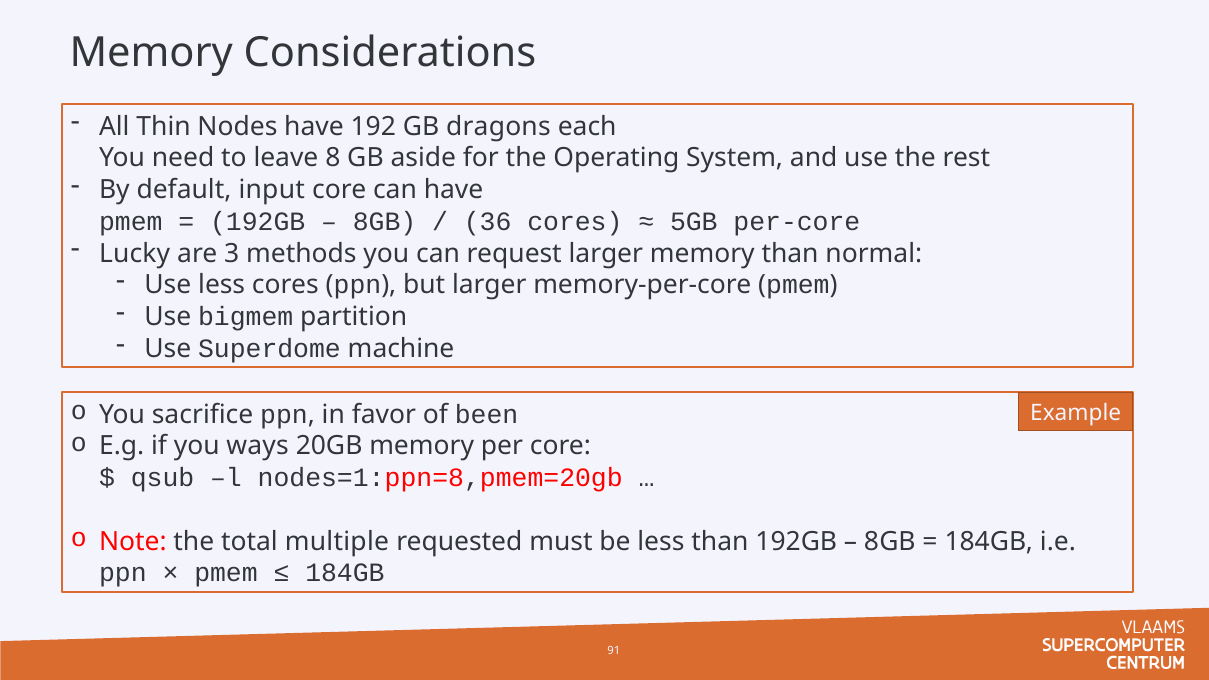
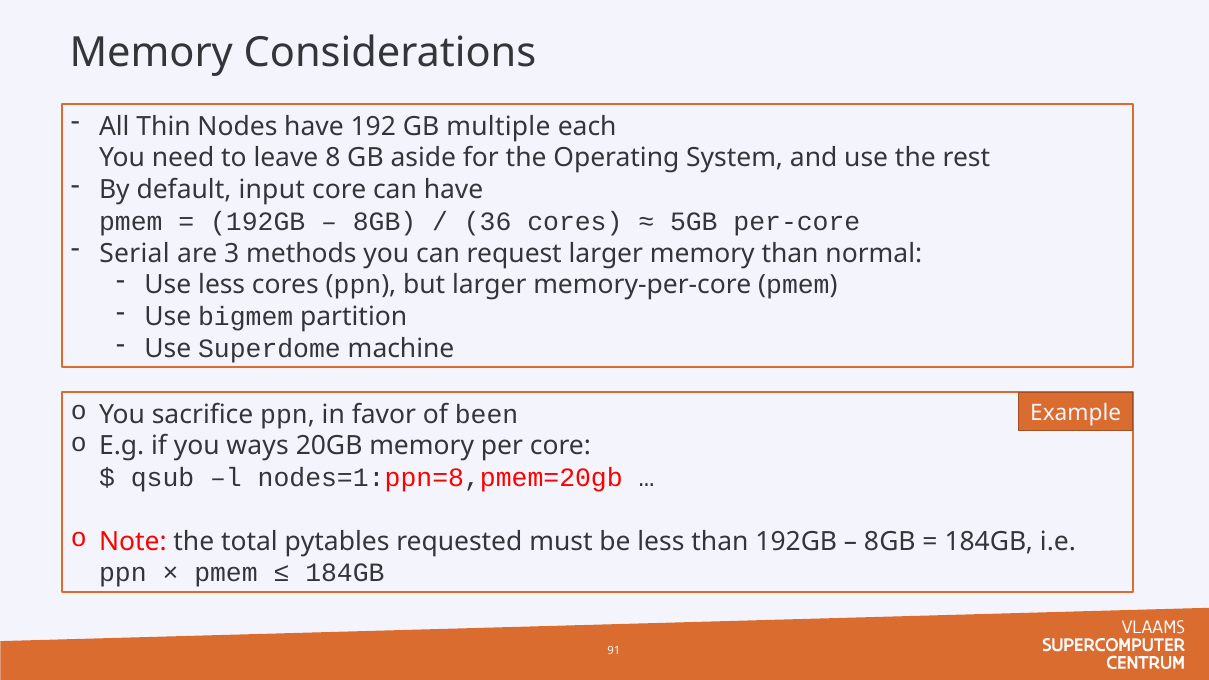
dragons: dragons -> multiple
Lucky: Lucky -> Serial
multiple: multiple -> pytables
